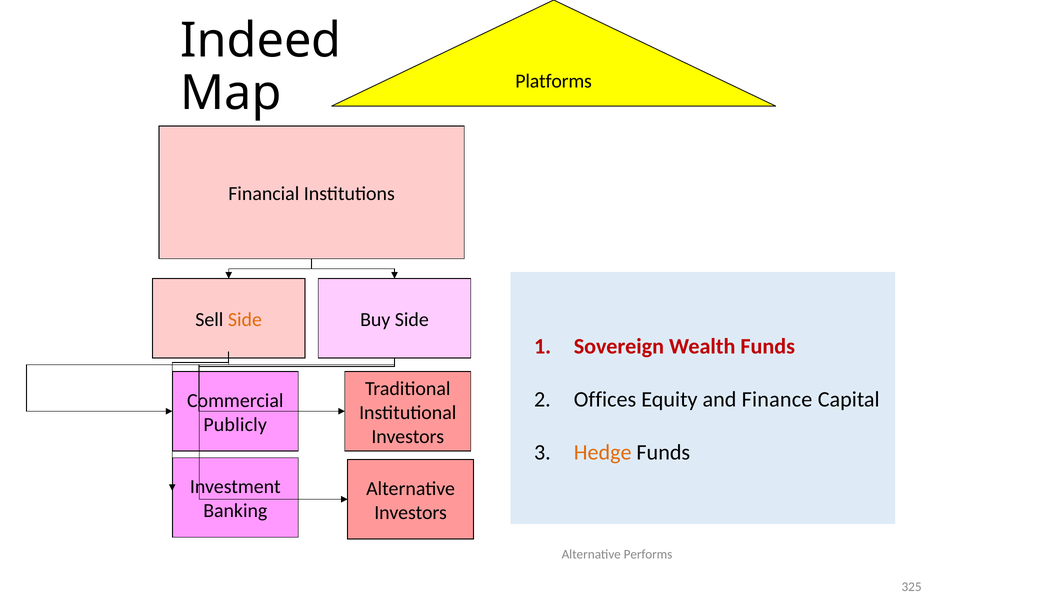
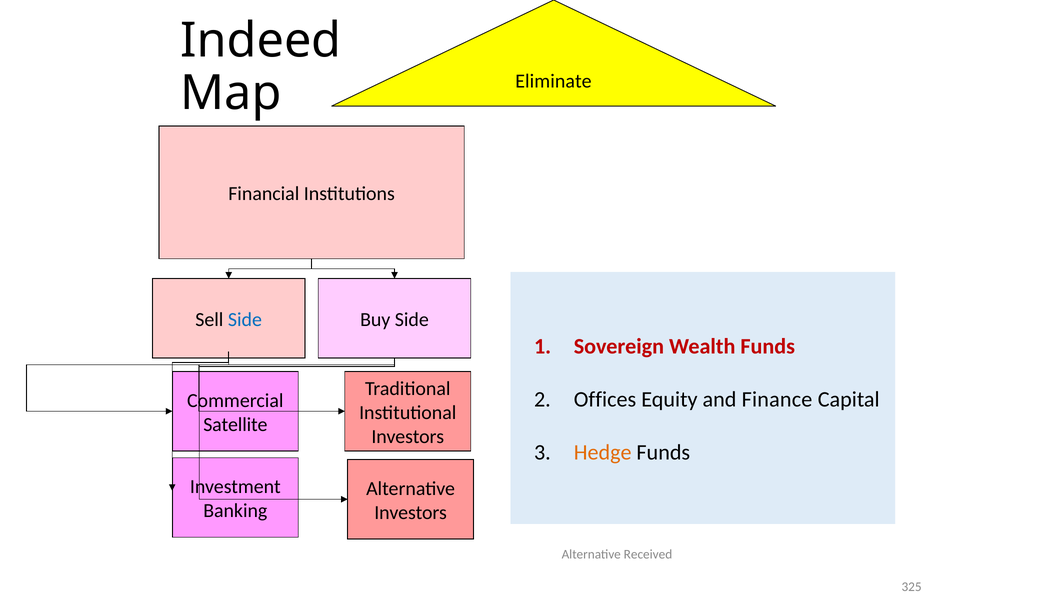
Platforms: Platforms -> Eliminate
Side at (245, 320) colour: orange -> blue
Publicly: Publicly -> Satellite
Performs: Performs -> Received
